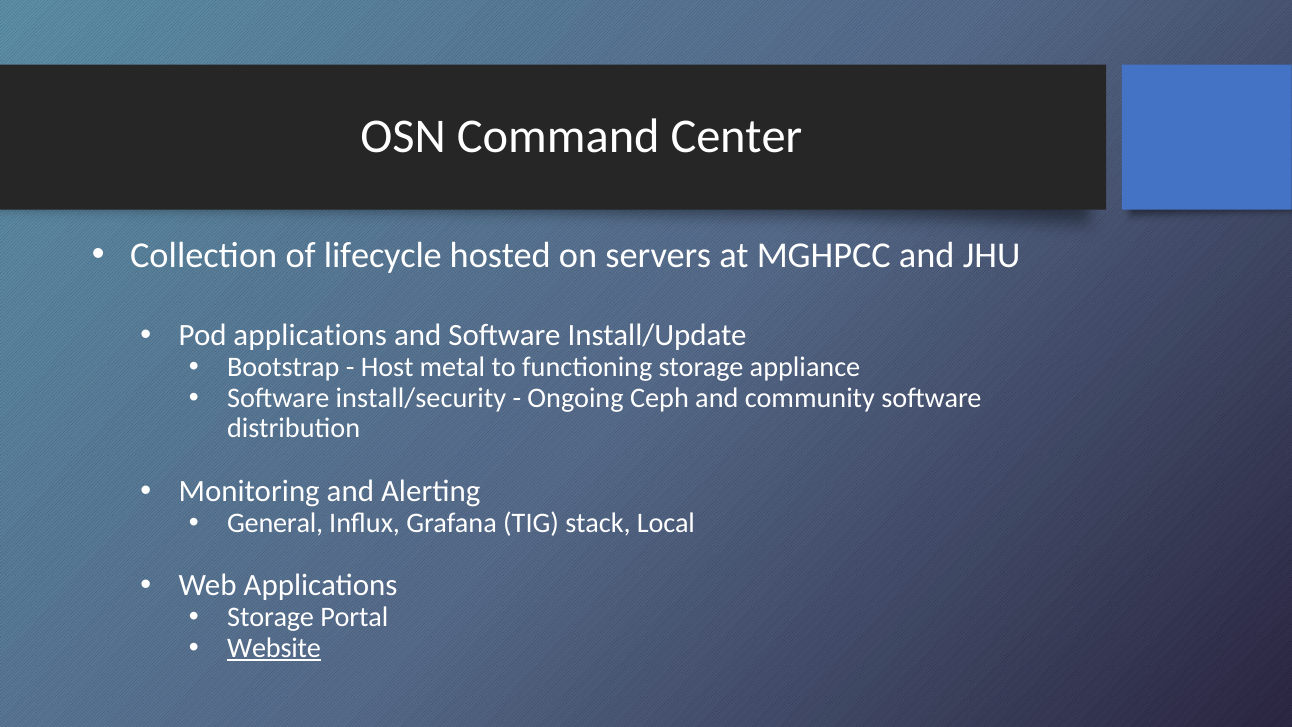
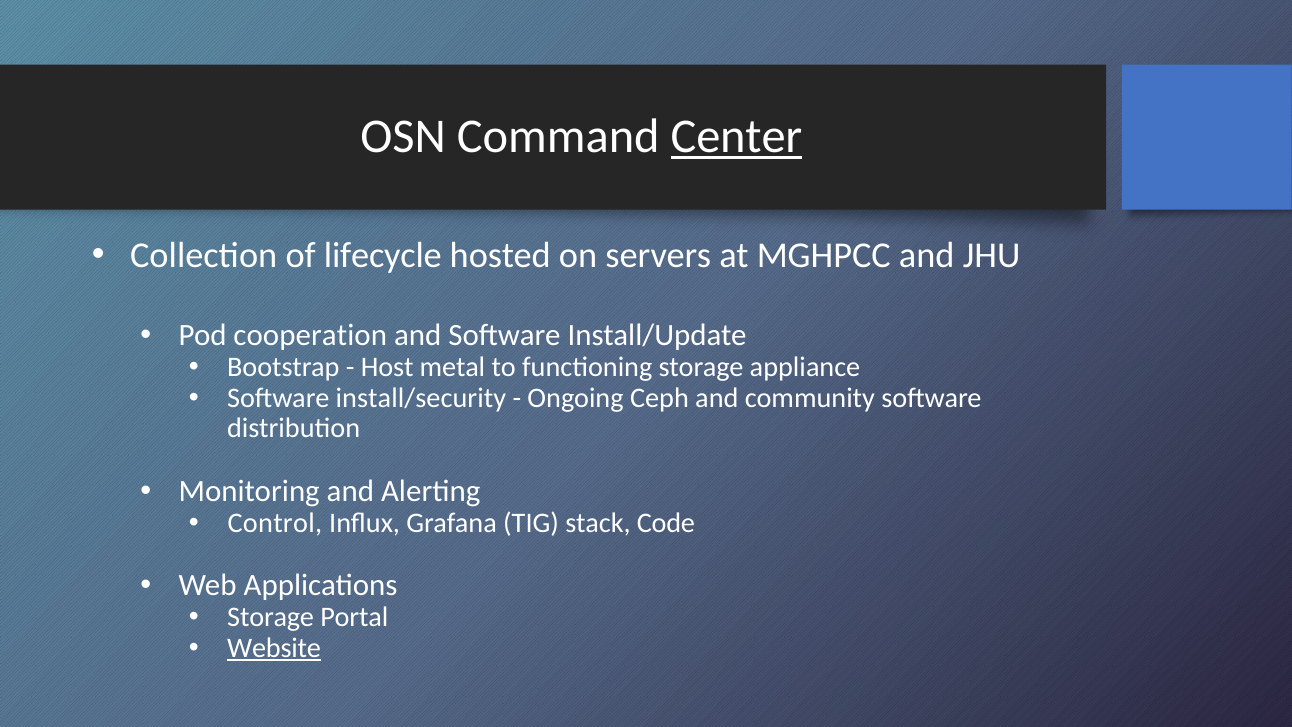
Center underline: none -> present
Pod applications: applications -> cooperation
General: General -> Control
Local: Local -> Code
